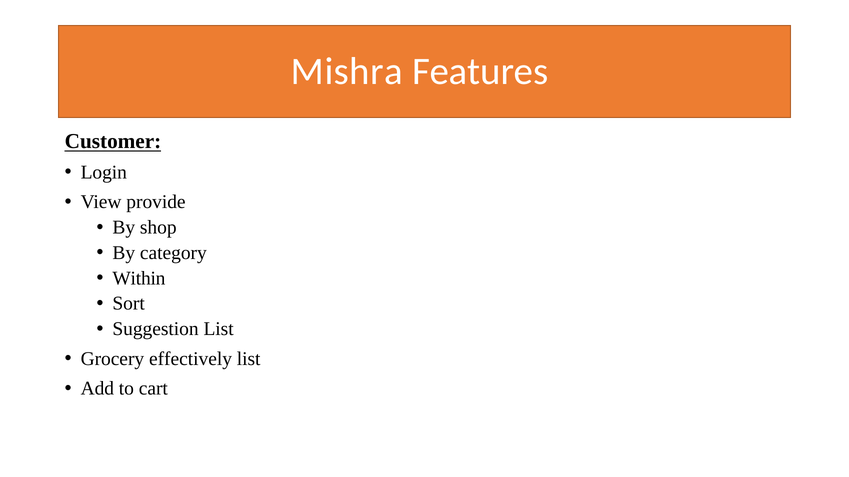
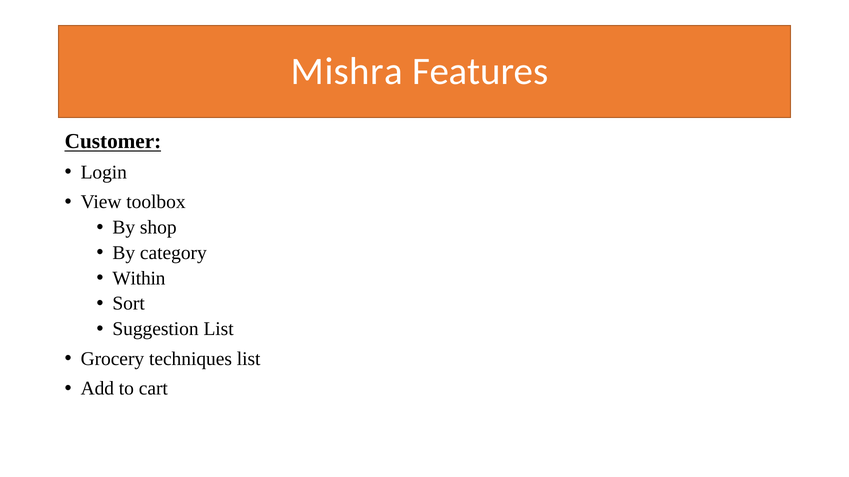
provide: provide -> toolbox
effectively: effectively -> techniques
